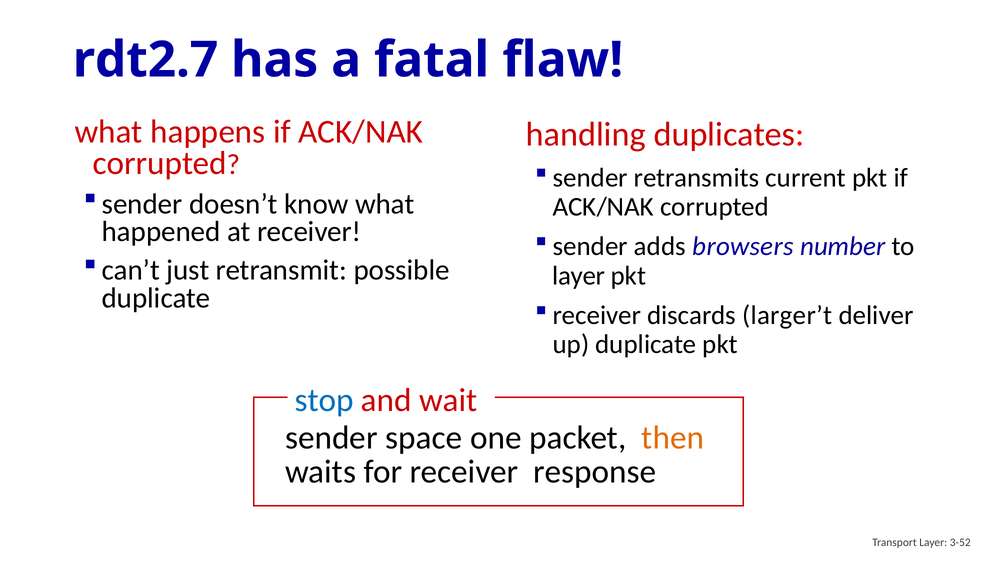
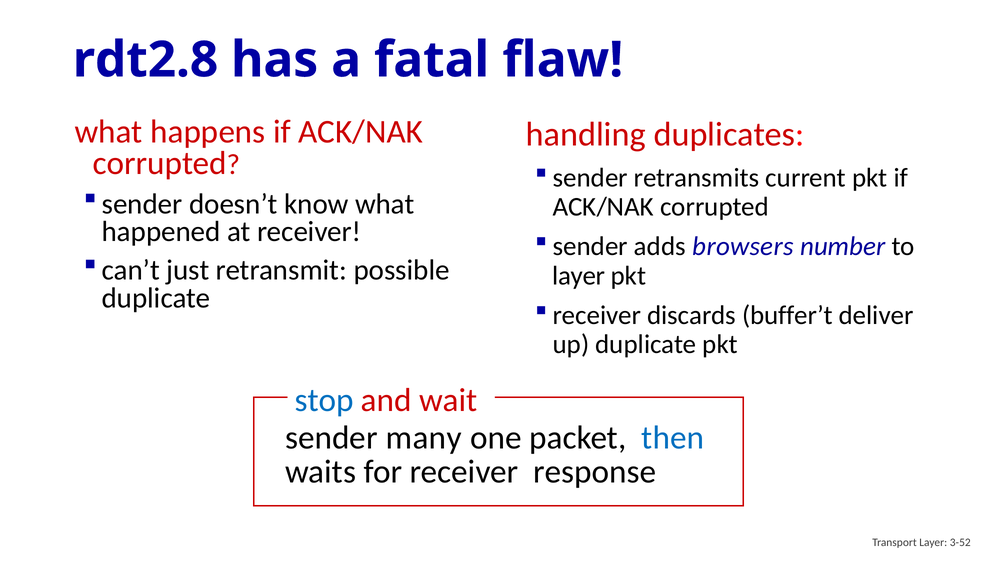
rdt2.7: rdt2.7 -> rdt2.8
larger’t: larger’t -> buffer’t
space: space -> many
then colour: orange -> blue
